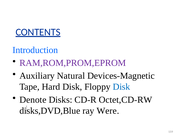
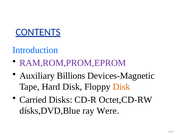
Natural: Natural -> Billions
Disk at (121, 87) colour: blue -> orange
Denote: Denote -> Carried
